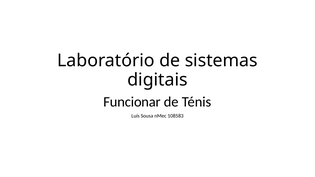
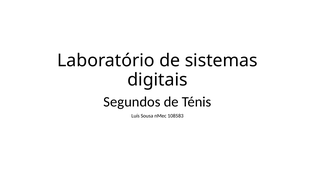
Funcionar: Funcionar -> Segundos
